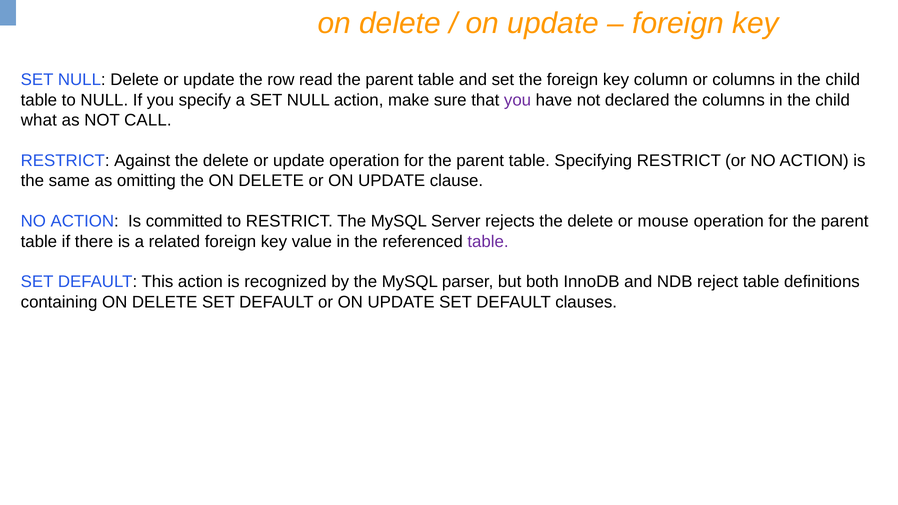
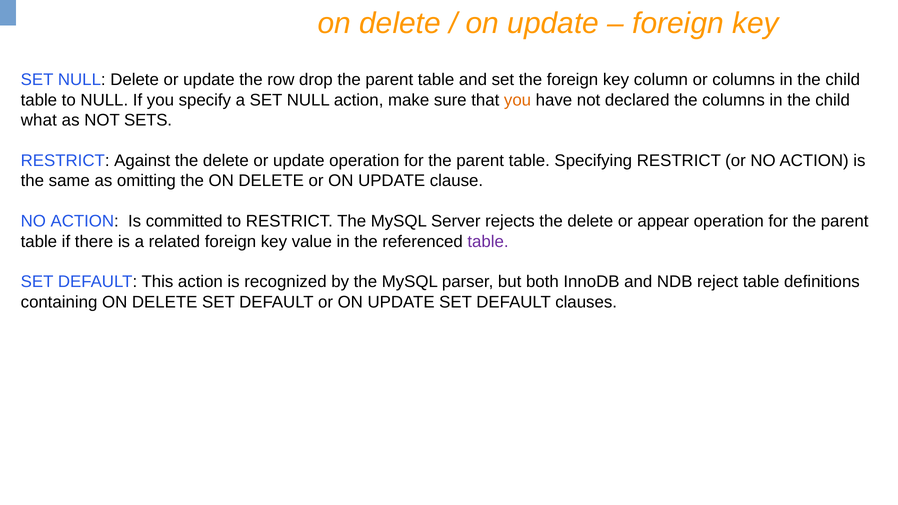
read: read -> drop
you at (518, 100) colour: purple -> orange
CALL: CALL -> SETS
mouse: mouse -> appear
